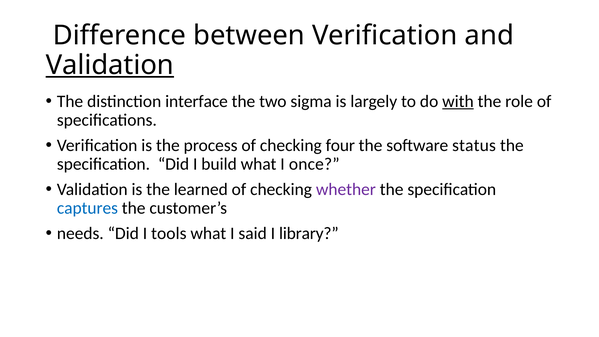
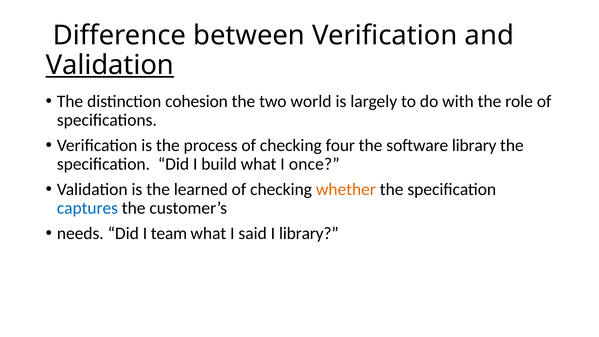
interface: interface -> cohesion
sigma: sigma -> world
with underline: present -> none
software status: status -> library
whether colour: purple -> orange
tools: tools -> team
